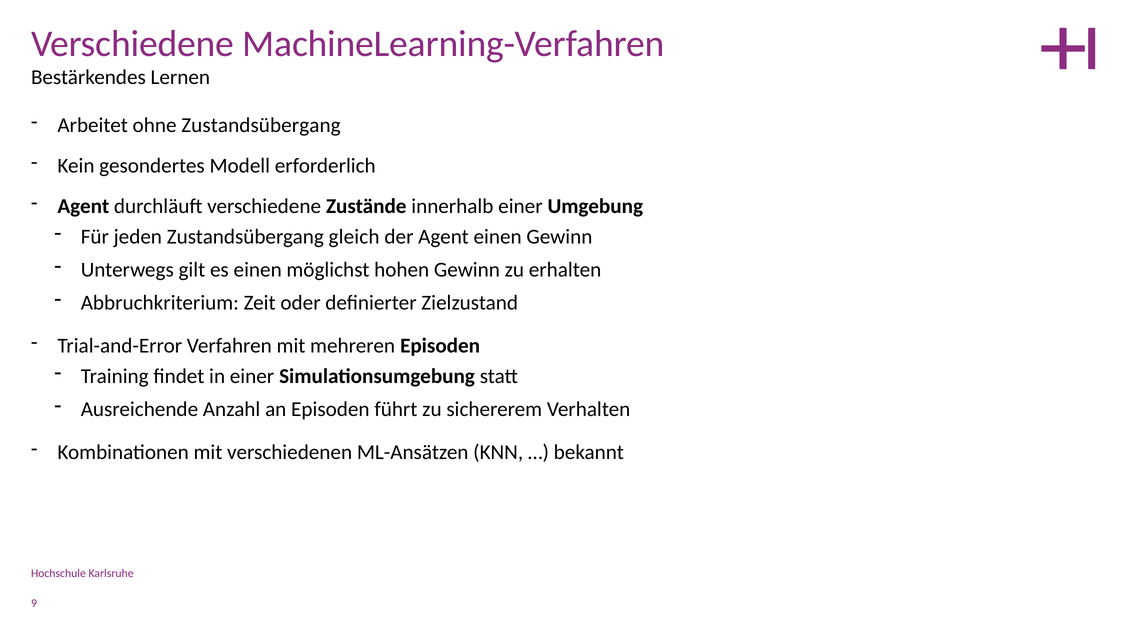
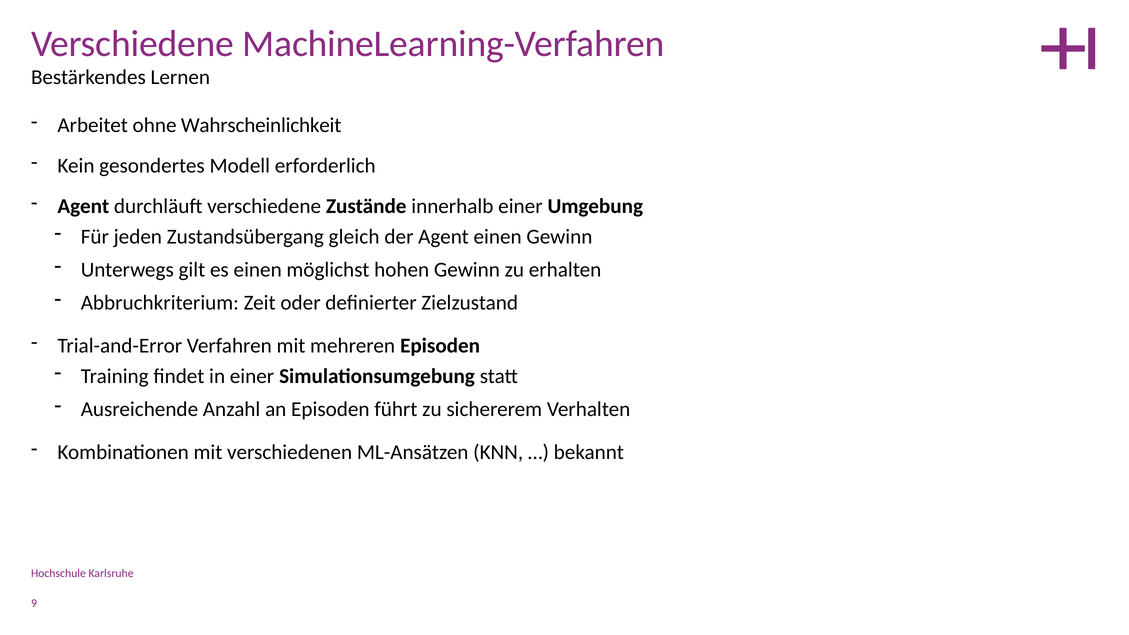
ohne Zustandsübergang: Zustandsübergang -> Wahrscheinlichkeit
